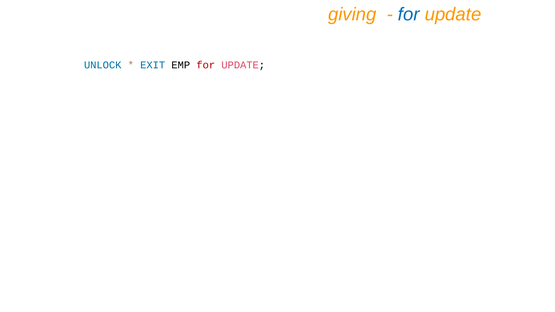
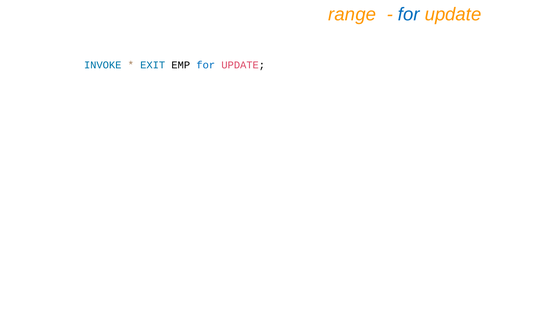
giving: giving -> range
UNLOCK: UNLOCK -> INVOKE
for at (206, 65) colour: red -> blue
